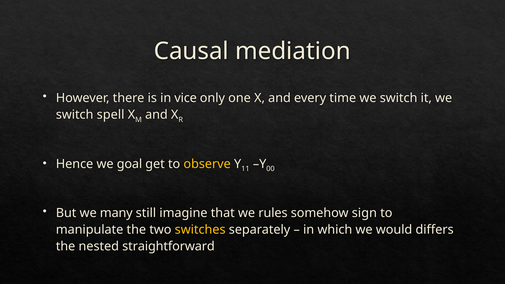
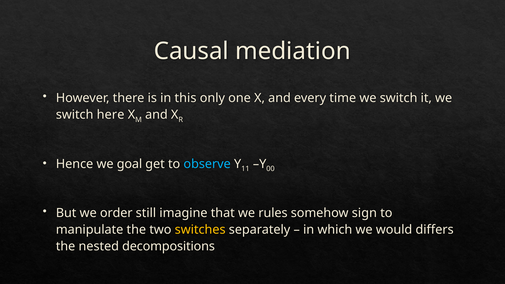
vice: vice -> this
spell: spell -> here
observe colour: yellow -> light blue
many: many -> order
straightforward: straightforward -> decompositions
